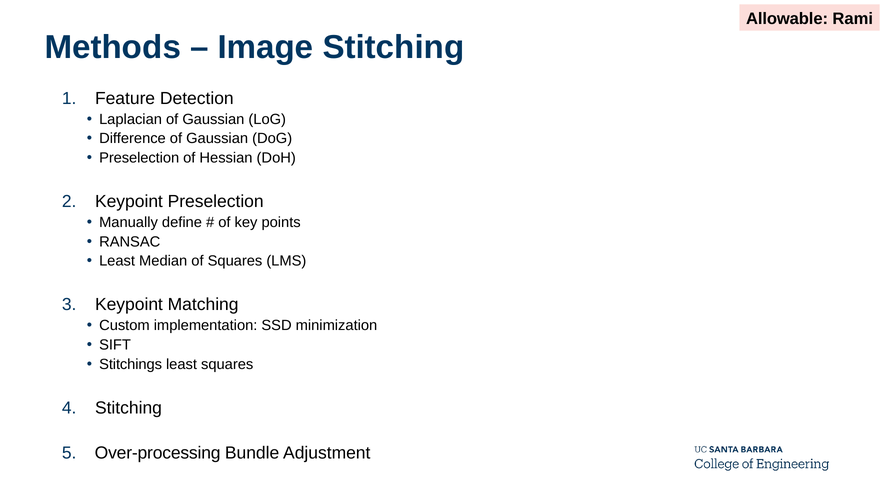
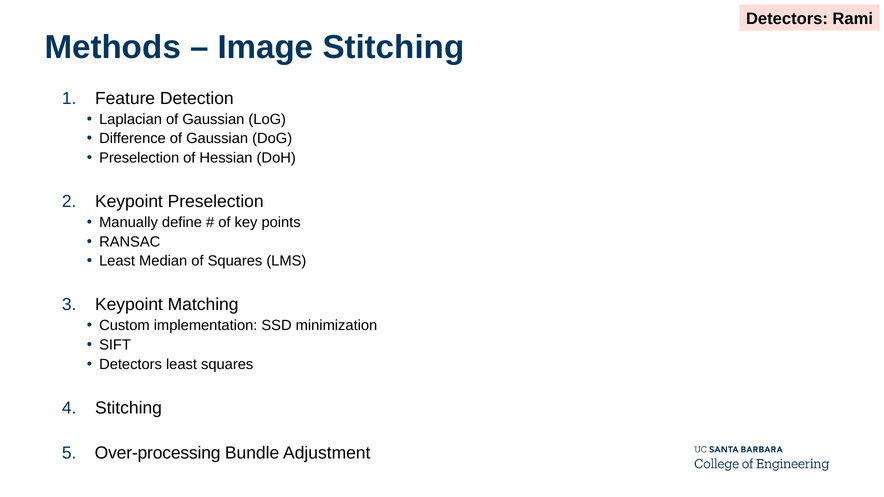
Allowable at (787, 19): Allowable -> Detectors
Stitchings at (131, 364): Stitchings -> Detectors
